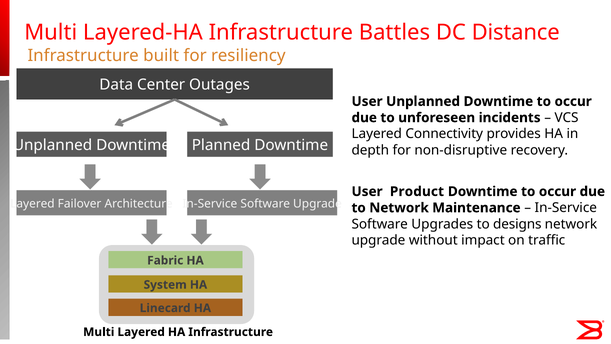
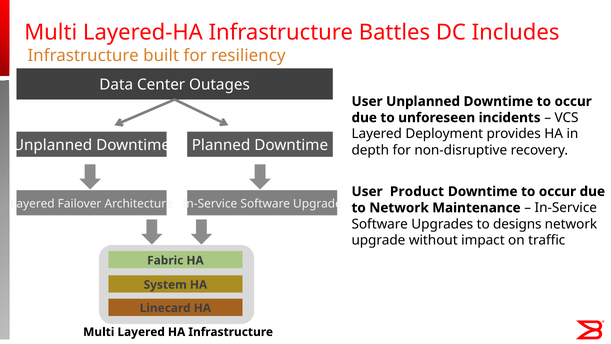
Distance: Distance -> Includes
Connectivity: Connectivity -> Deployment
